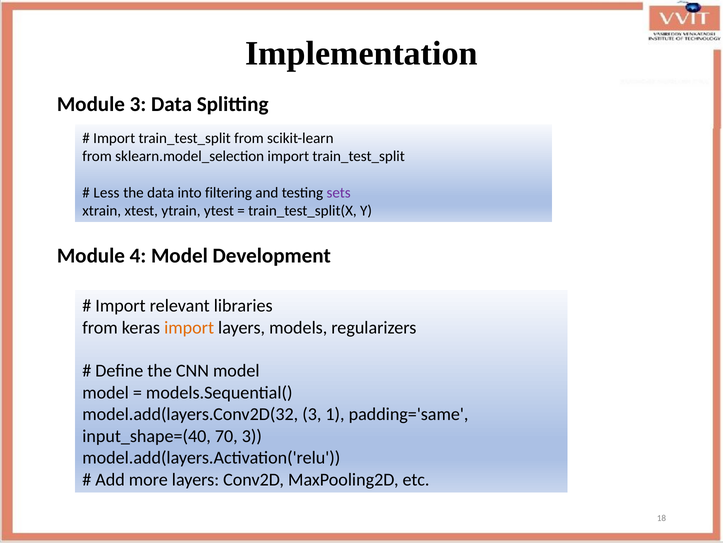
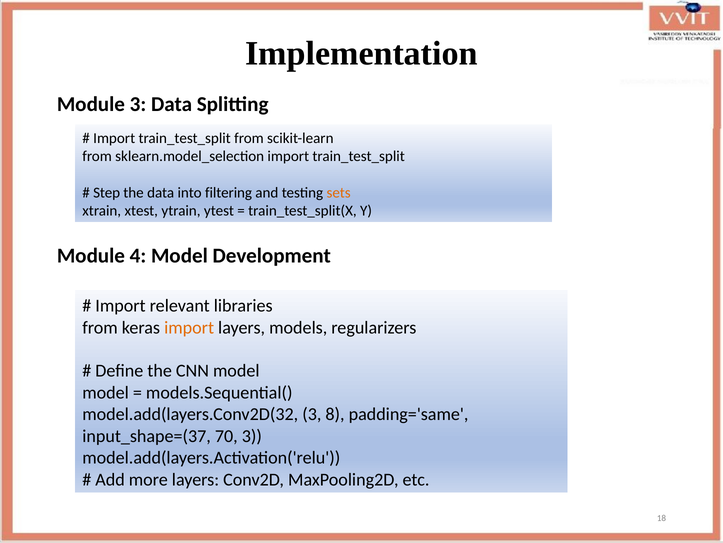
Less: Less -> Step
sets colour: purple -> orange
1: 1 -> 8
input_shape=(40: input_shape=(40 -> input_shape=(37
